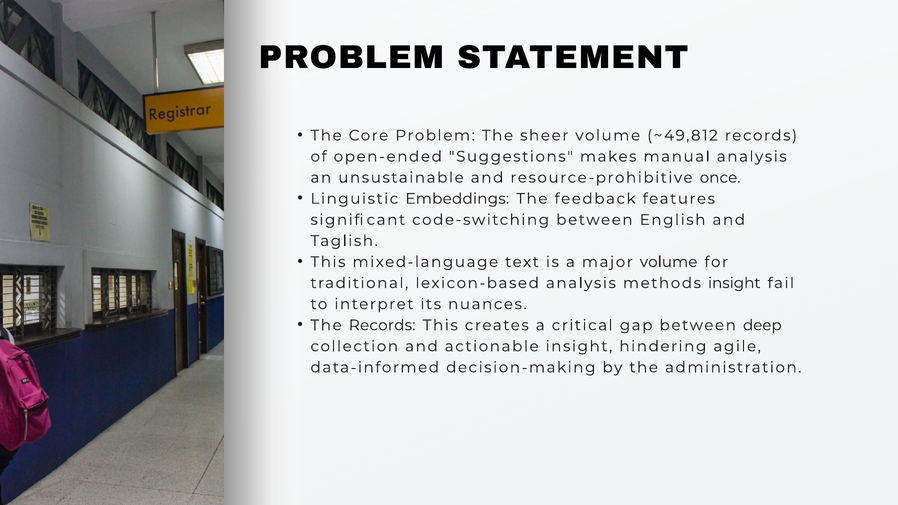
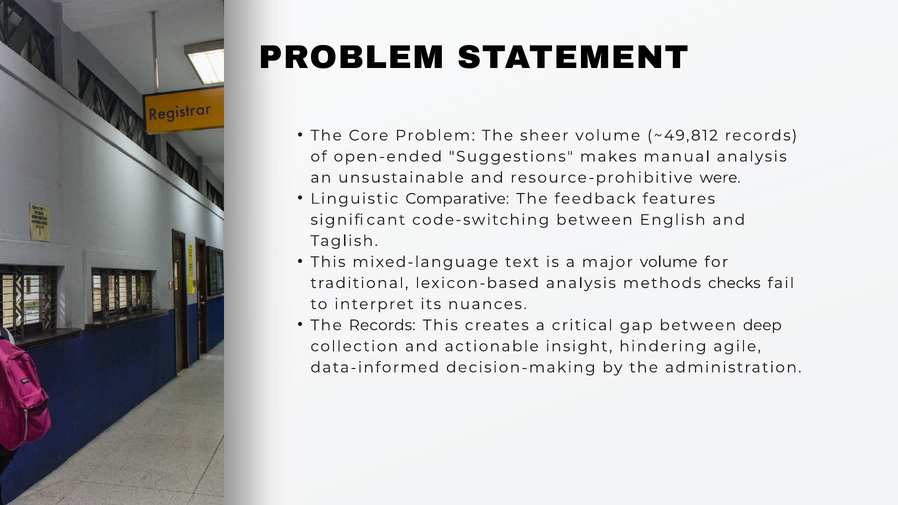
once: once -> were
Embeddings: Embeddings -> Comparative
methods insight: insight -> checks
